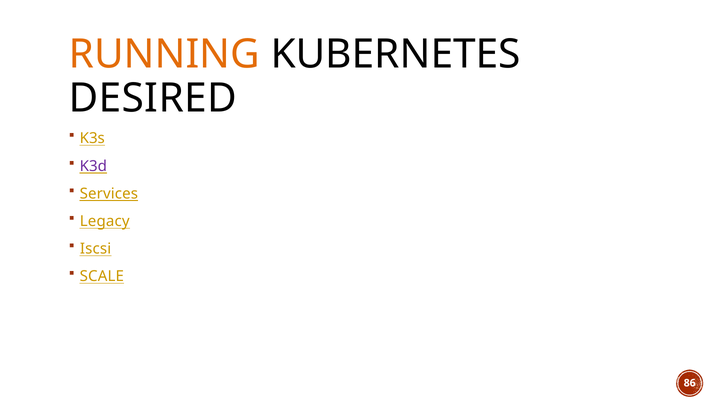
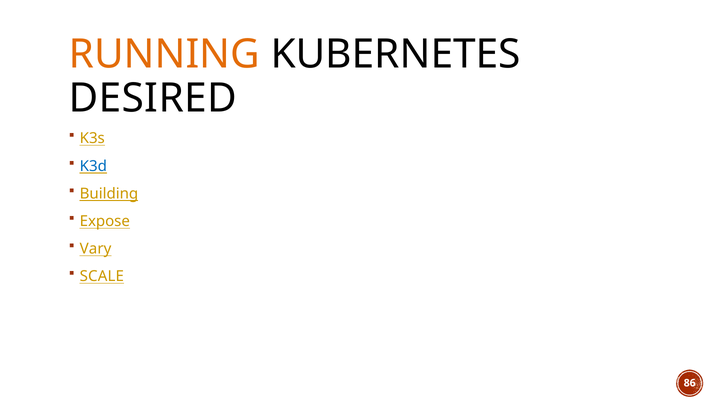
K3d colour: purple -> blue
Services: Services -> Building
Legacy: Legacy -> Expose
Iscsi: Iscsi -> Vary
